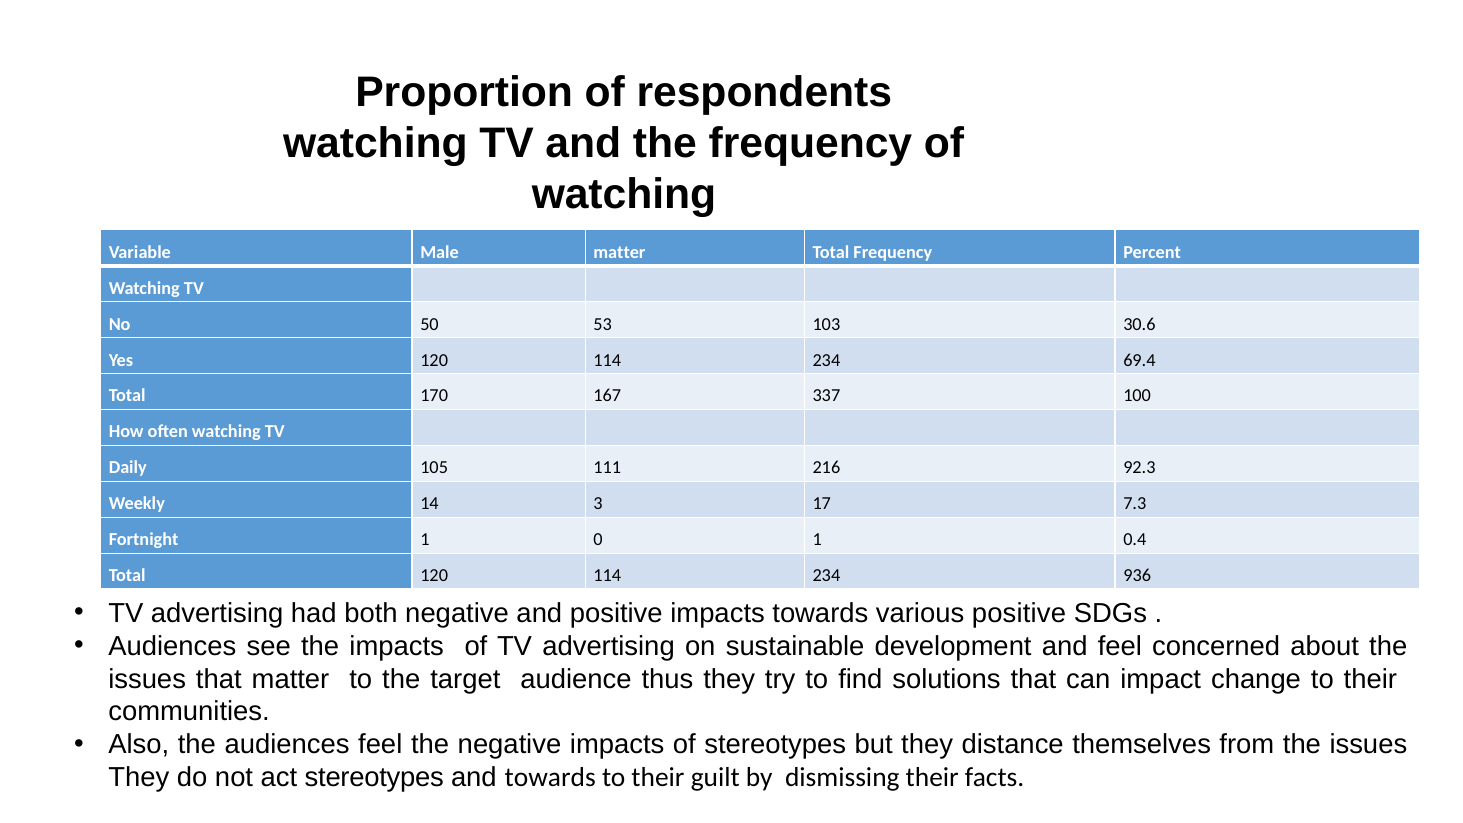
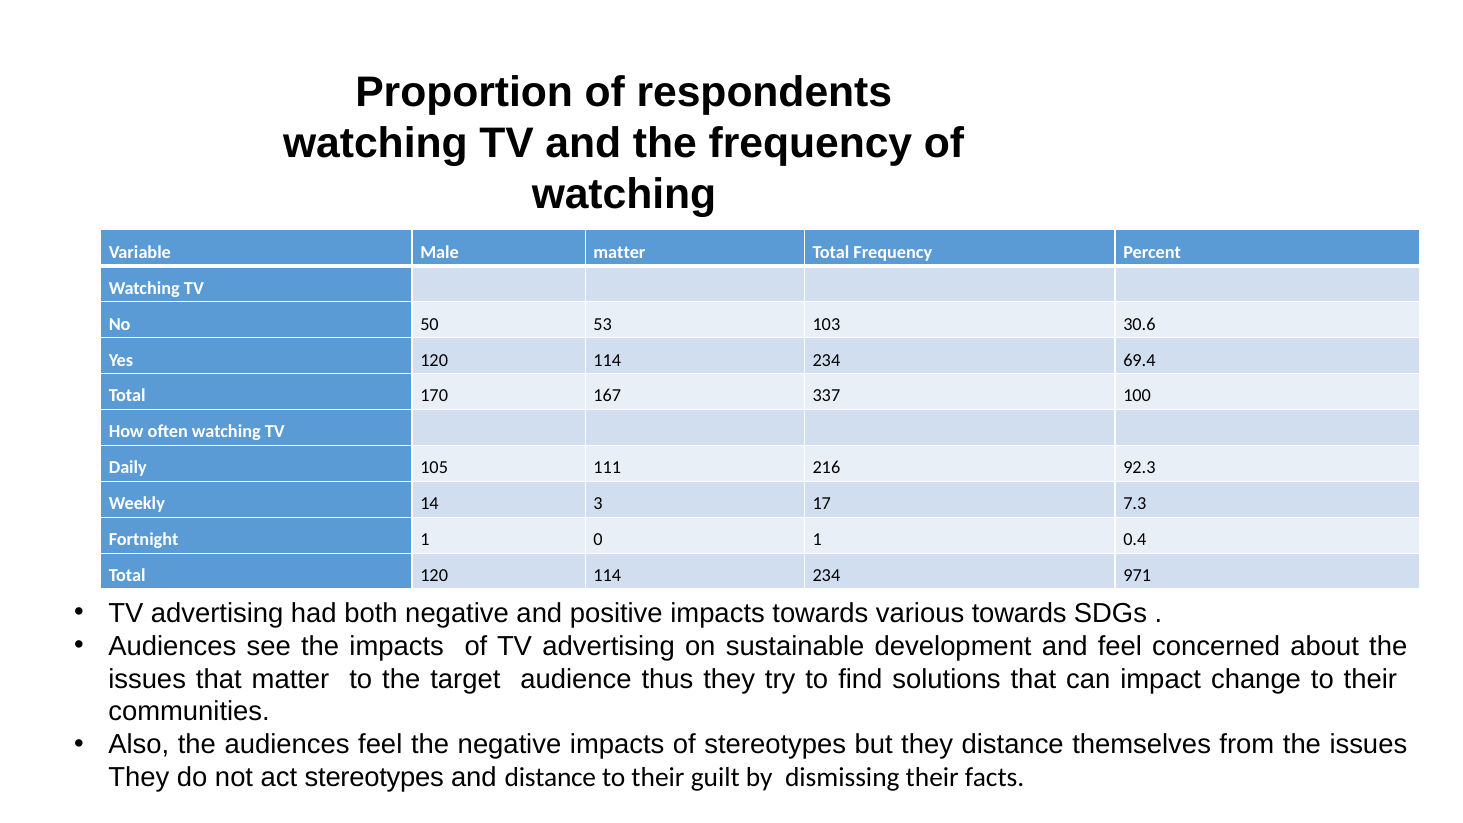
936: 936 -> 971
various positive: positive -> towards
and towards: towards -> distance
